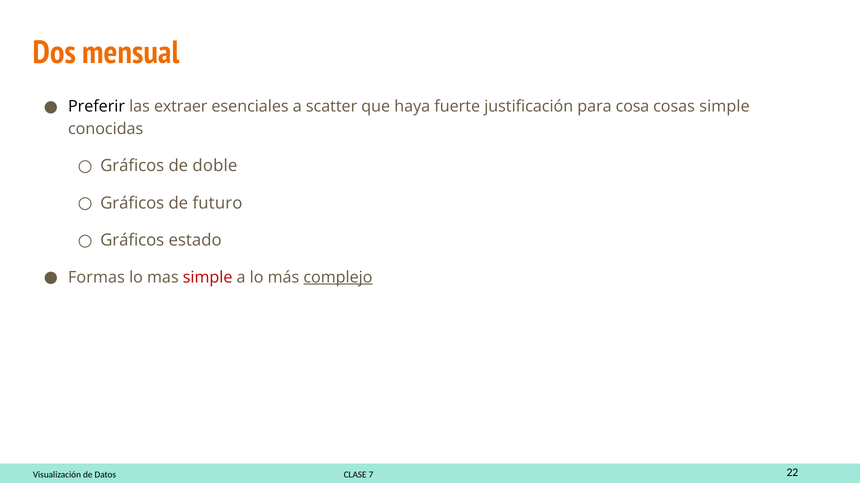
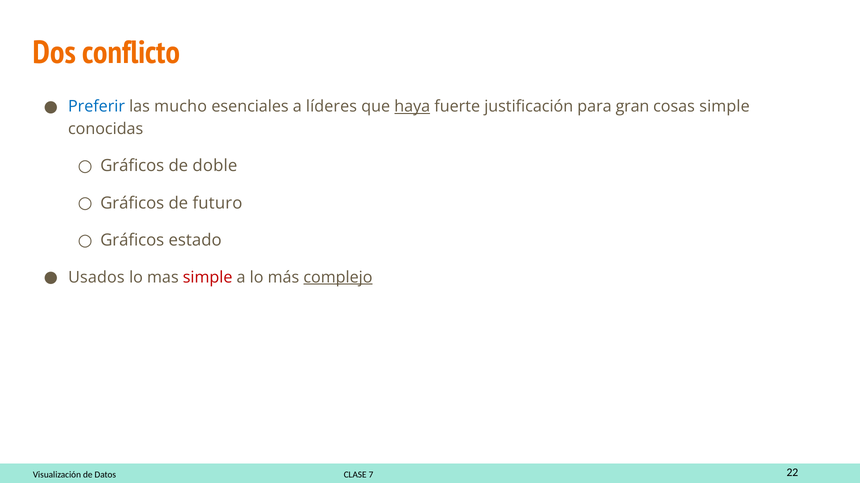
mensual: mensual -> conflicto
Preferir colour: black -> blue
extraer: extraer -> mucho
scatter: scatter -> líderes
haya underline: none -> present
cosa: cosa -> gran
Formas: Formas -> Usados
